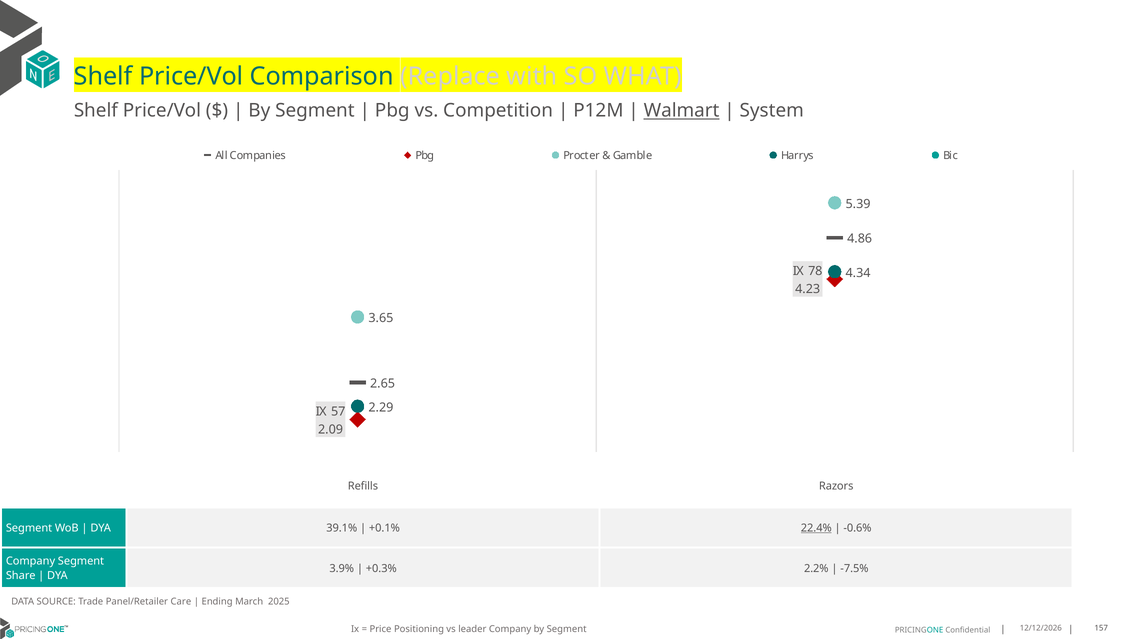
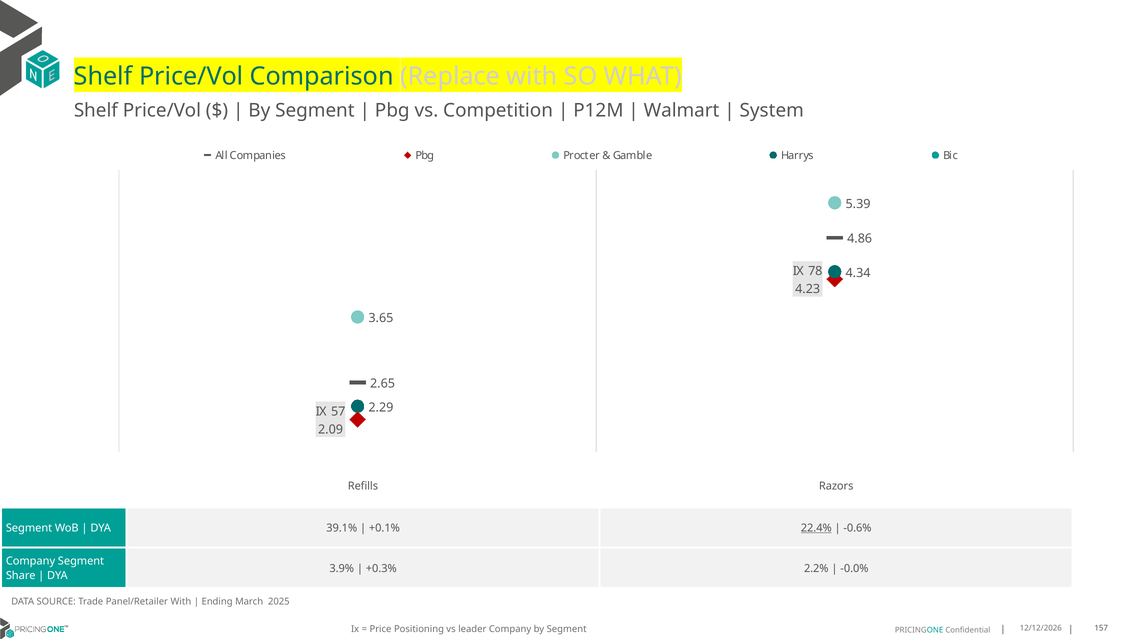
Walmart underline: present -> none
-7.5%: -7.5% -> -0.0%
Panel/Retailer Care: Care -> With
